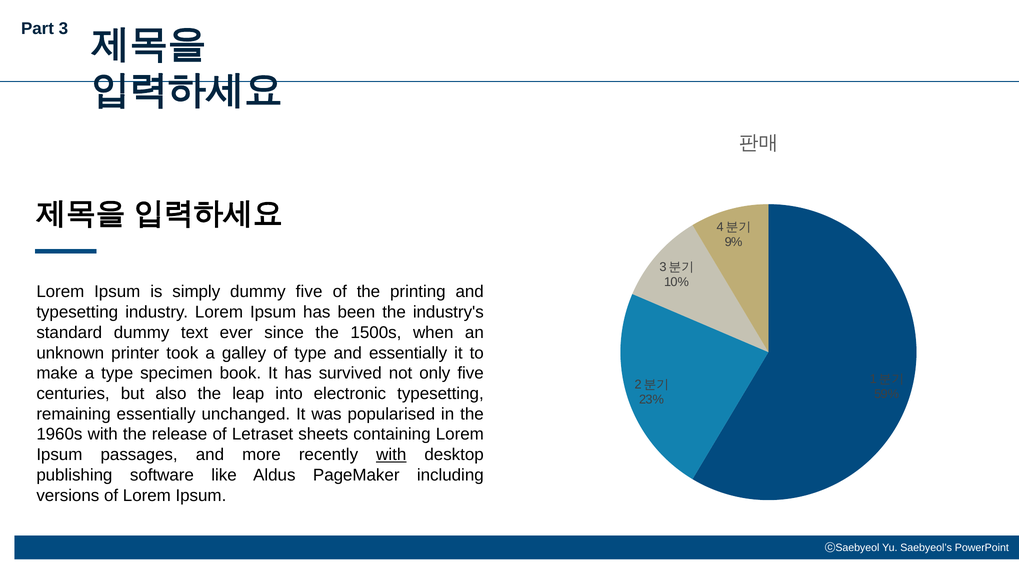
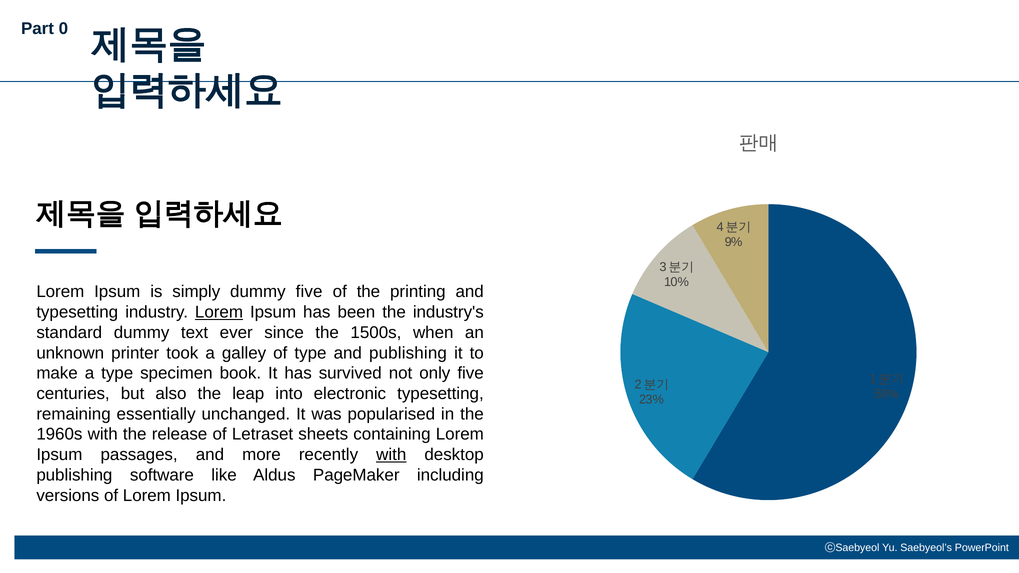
3: 3 -> 0
Lorem at (219, 312) underline: none -> present
and essentially: essentially -> publishing
